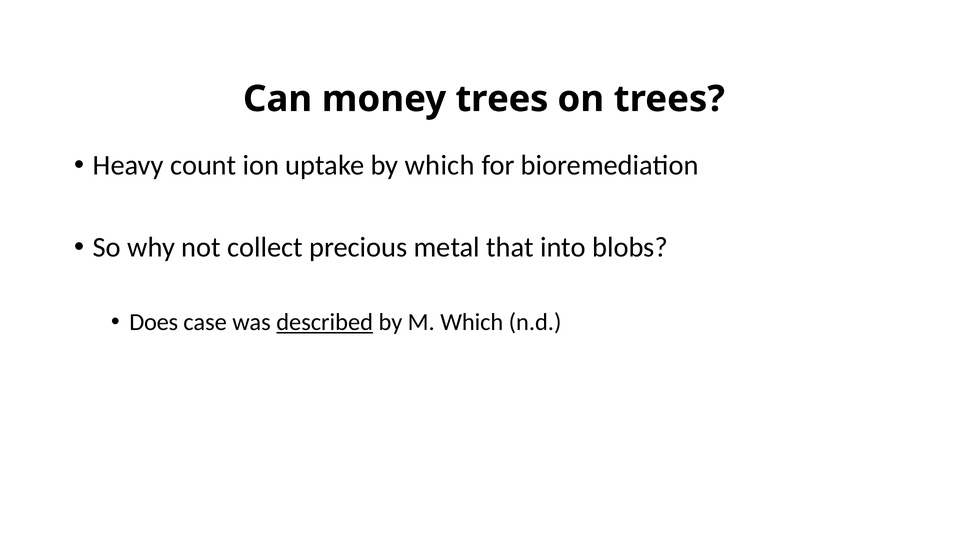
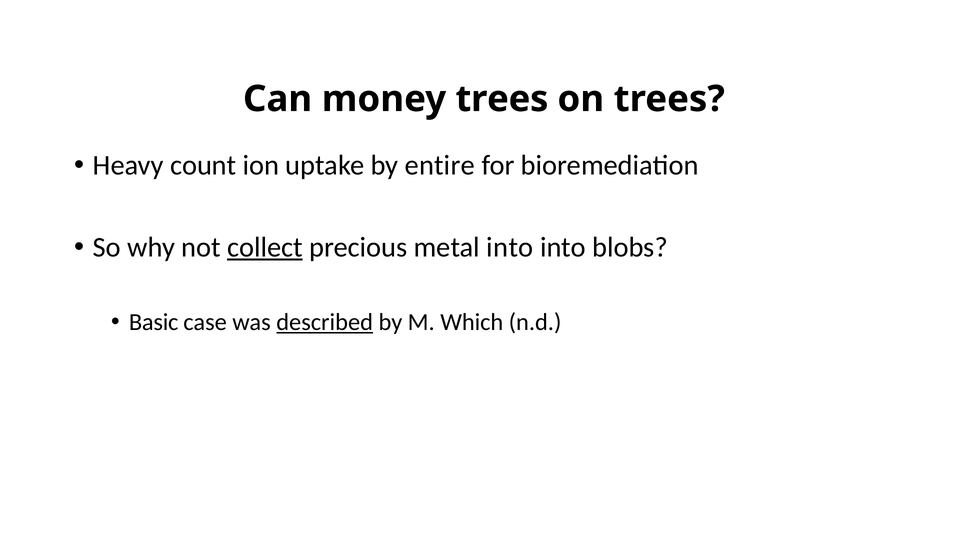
by which: which -> entire
collect underline: none -> present
metal that: that -> into
Does: Does -> Basic
